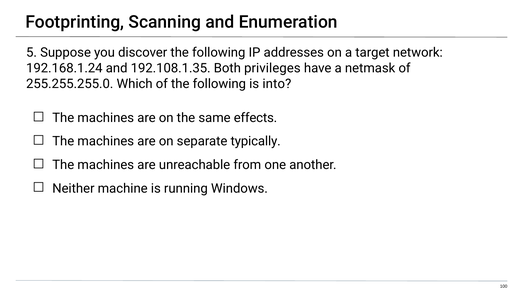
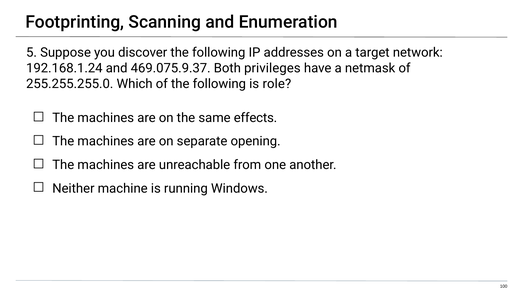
192.108.1.35: 192.108.1.35 -> 469.075.9.37
into: into -> role
typically: typically -> opening
